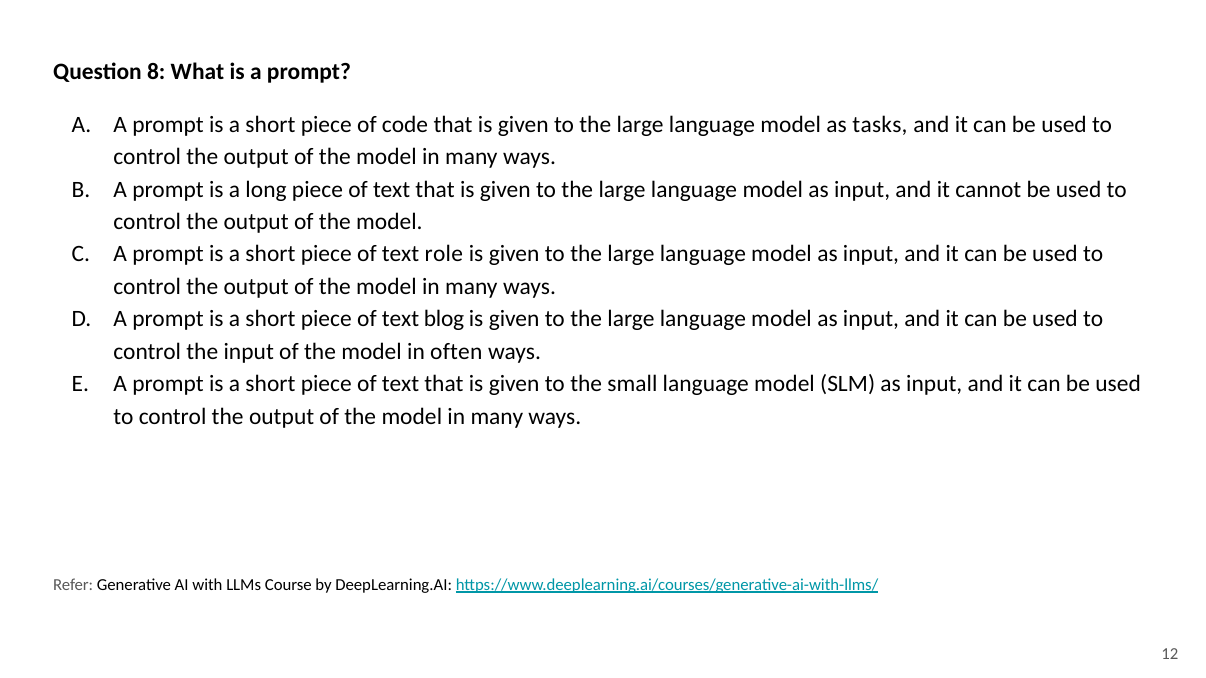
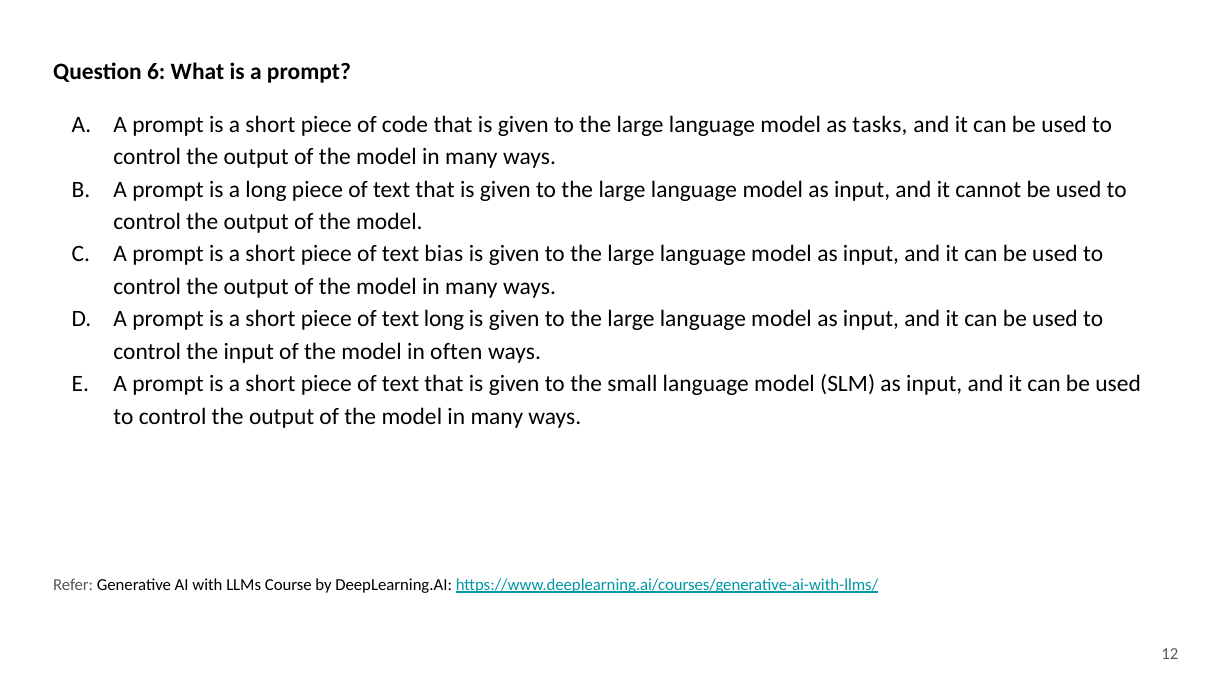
8: 8 -> 6
role: role -> bias
text blog: blog -> long
